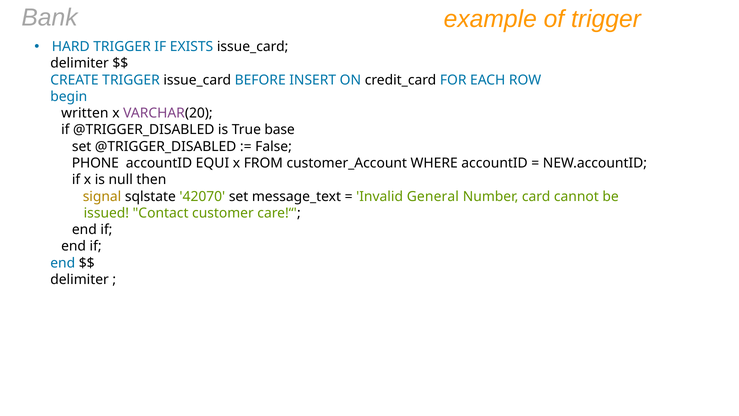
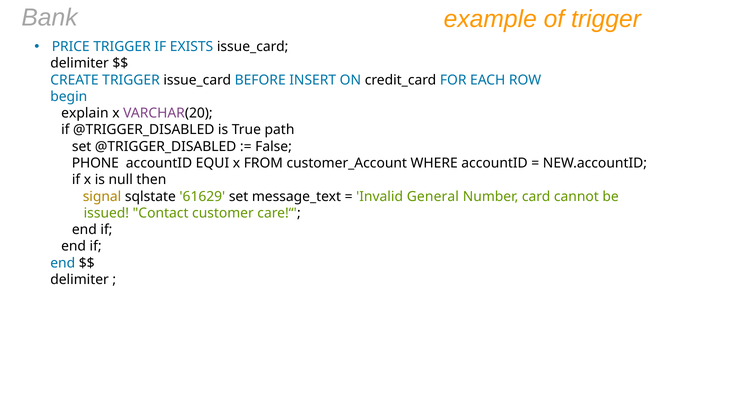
HARD: HARD -> PRICE
written: written -> explain
base: base -> path
42070: 42070 -> 61629
